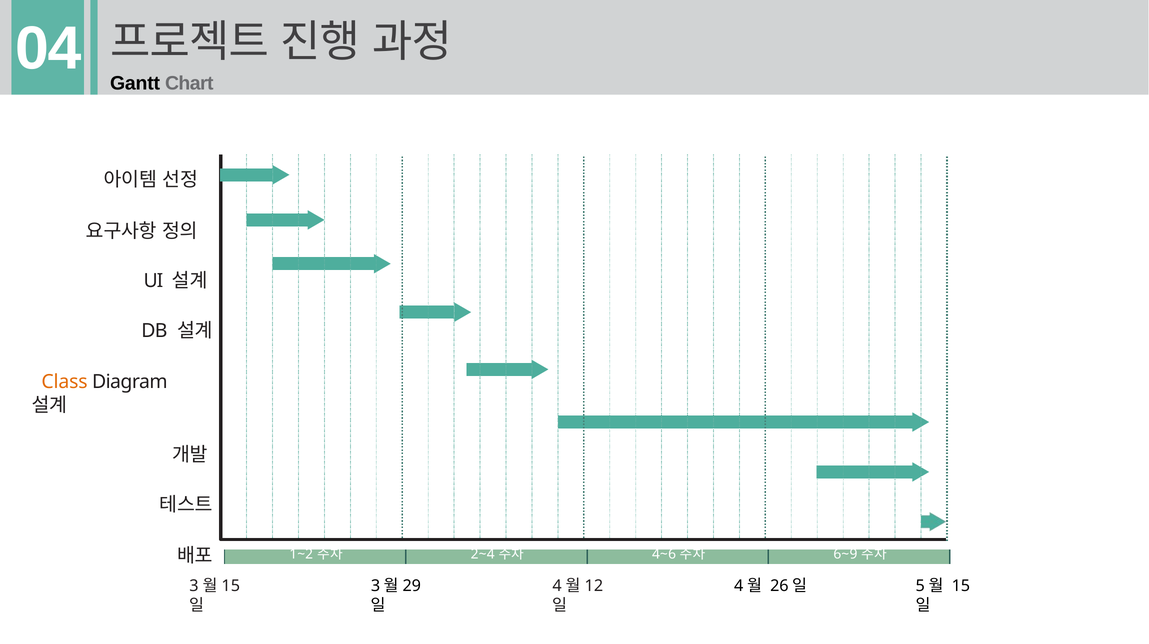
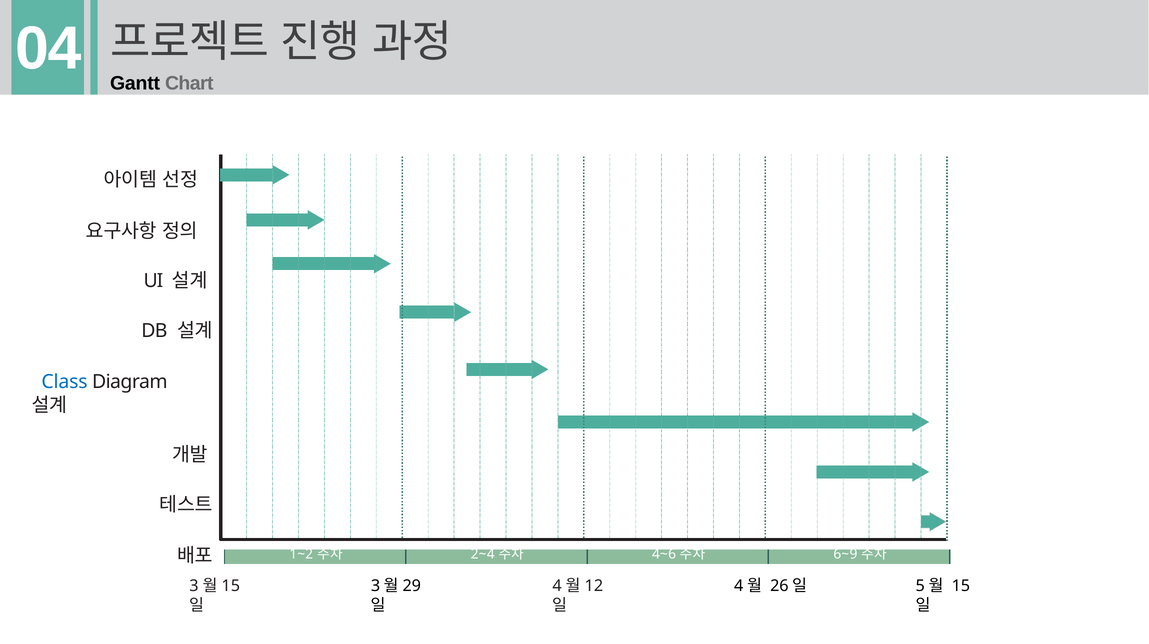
Class colour: orange -> blue
